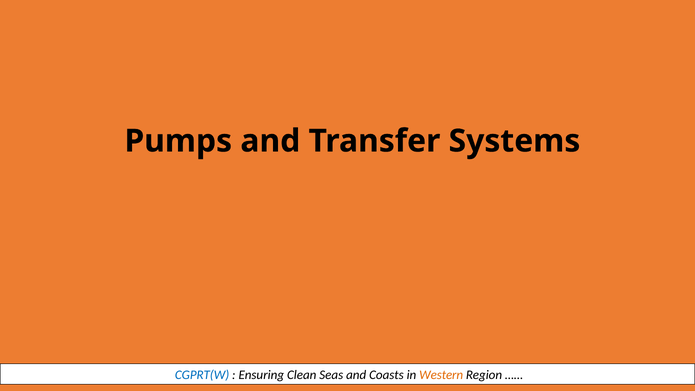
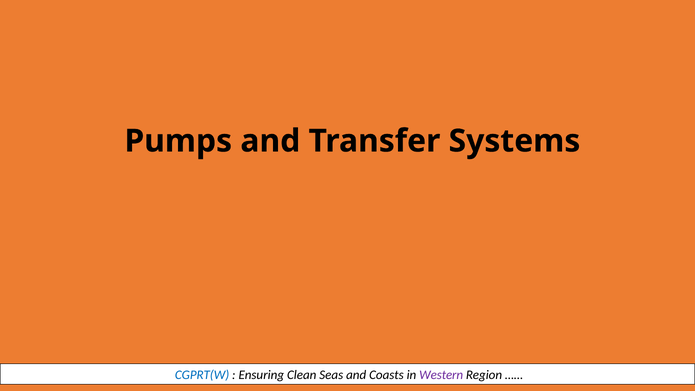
Western colour: orange -> purple
